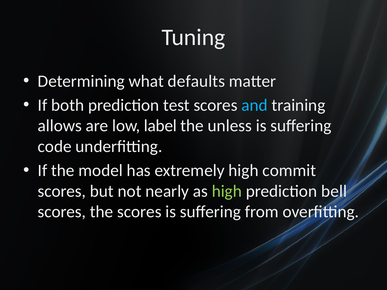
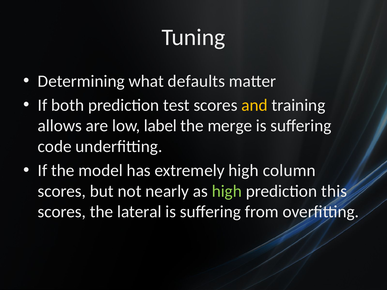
and colour: light blue -> yellow
unless: unless -> merge
commit: commit -> column
bell: bell -> this
the scores: scores -> lateral
